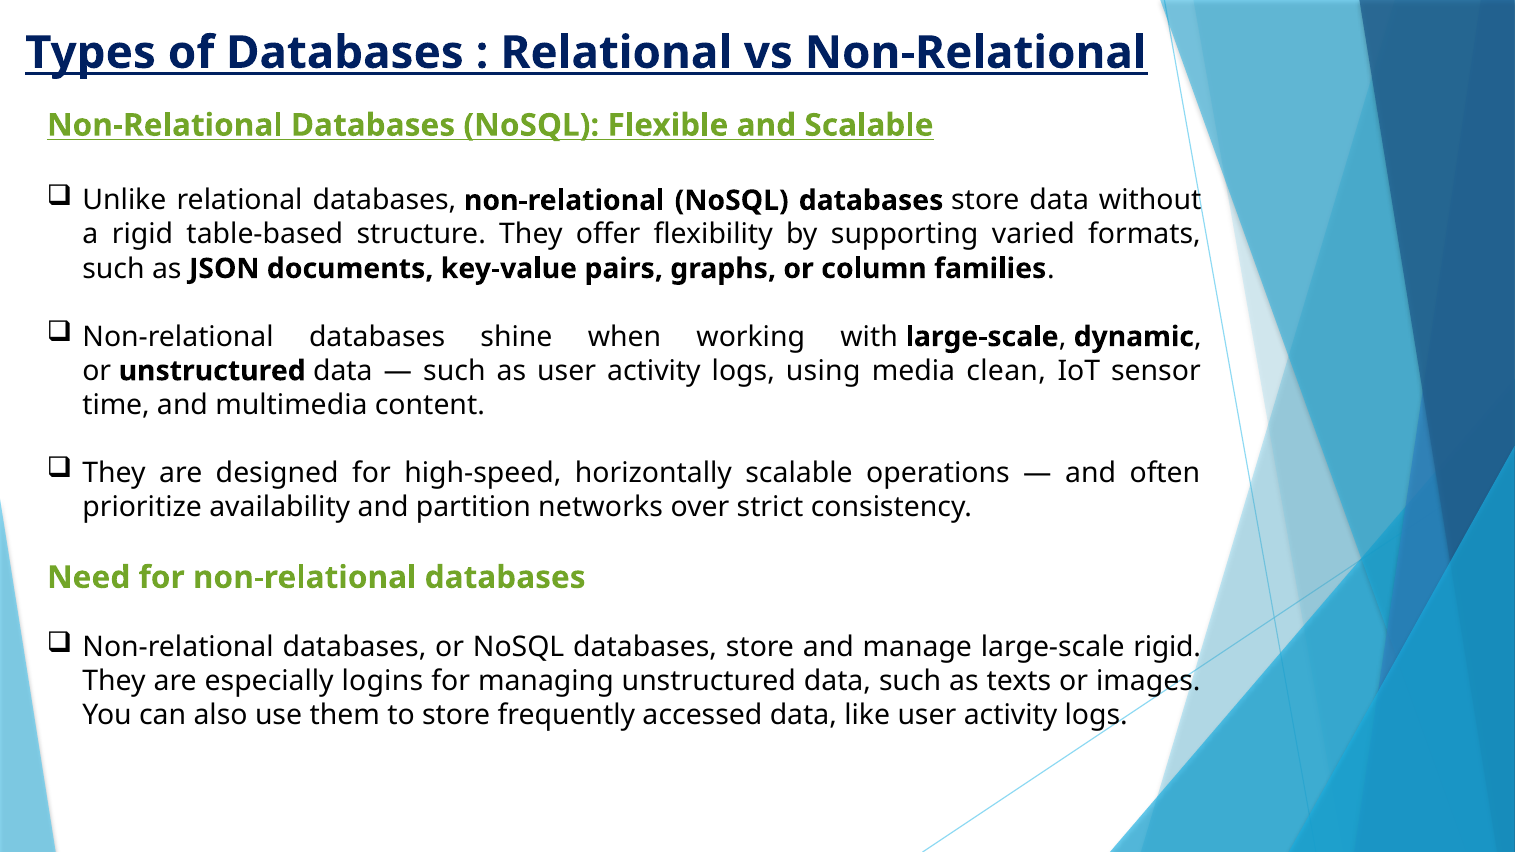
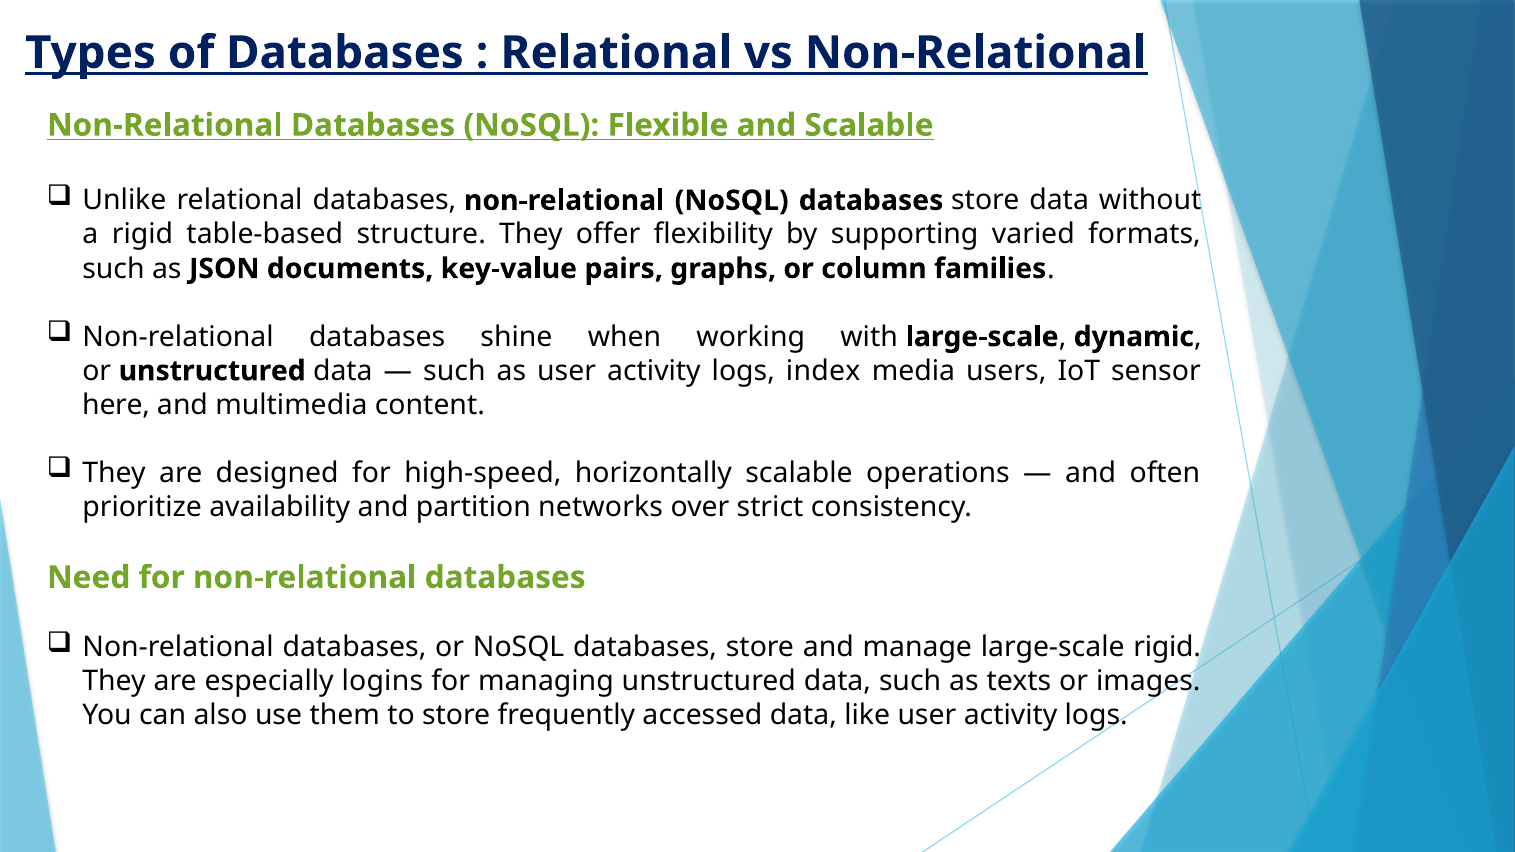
using: using -> index
clean: clean -> users
time: time -> here
